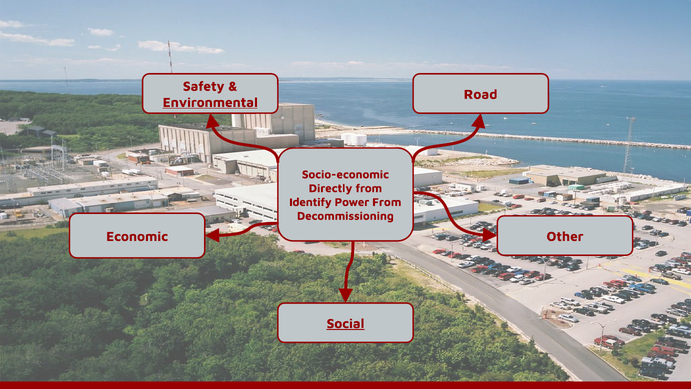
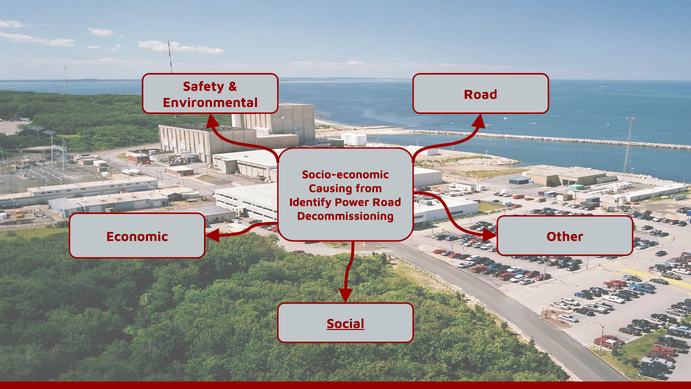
Environmental underline: present -> none
Directly: Directly -> Causing
Power From: From -> Road
